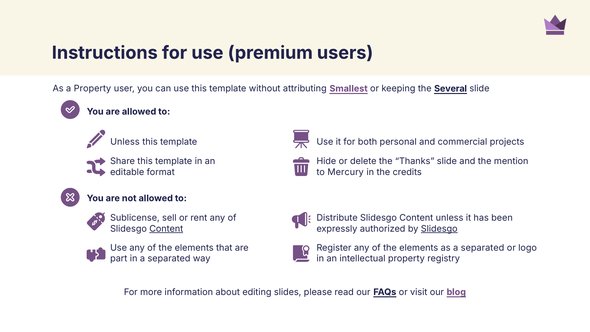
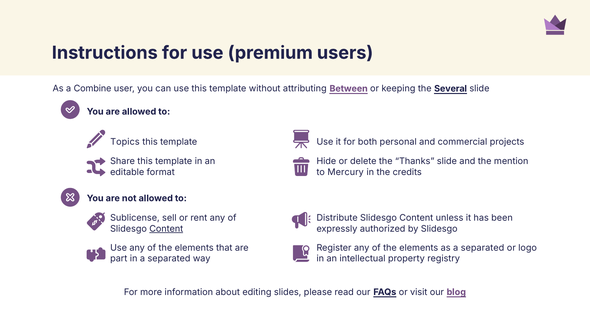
a Property: Property -> Combine
Smallest: Smallest -> Between
Unless at (125, 142): Unless -> Topics
Slidesgo at (439, 229) underline: present -> none
